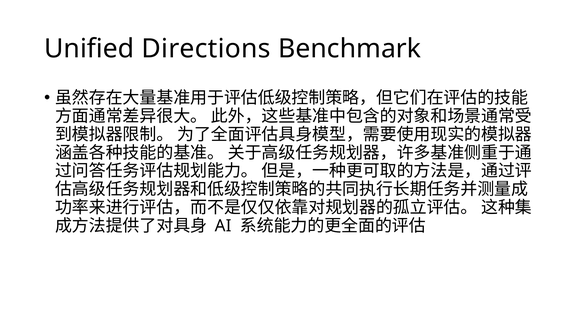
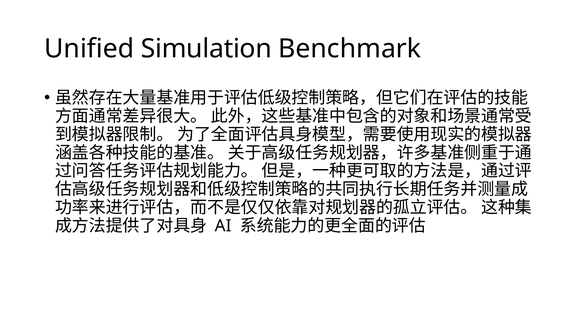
Directions: Directions -> Simulation
